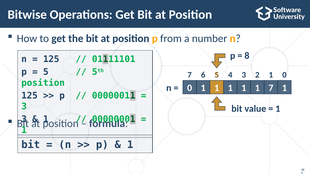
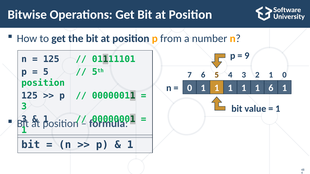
8: 8 -> 9
1 7: 7 -> 6
